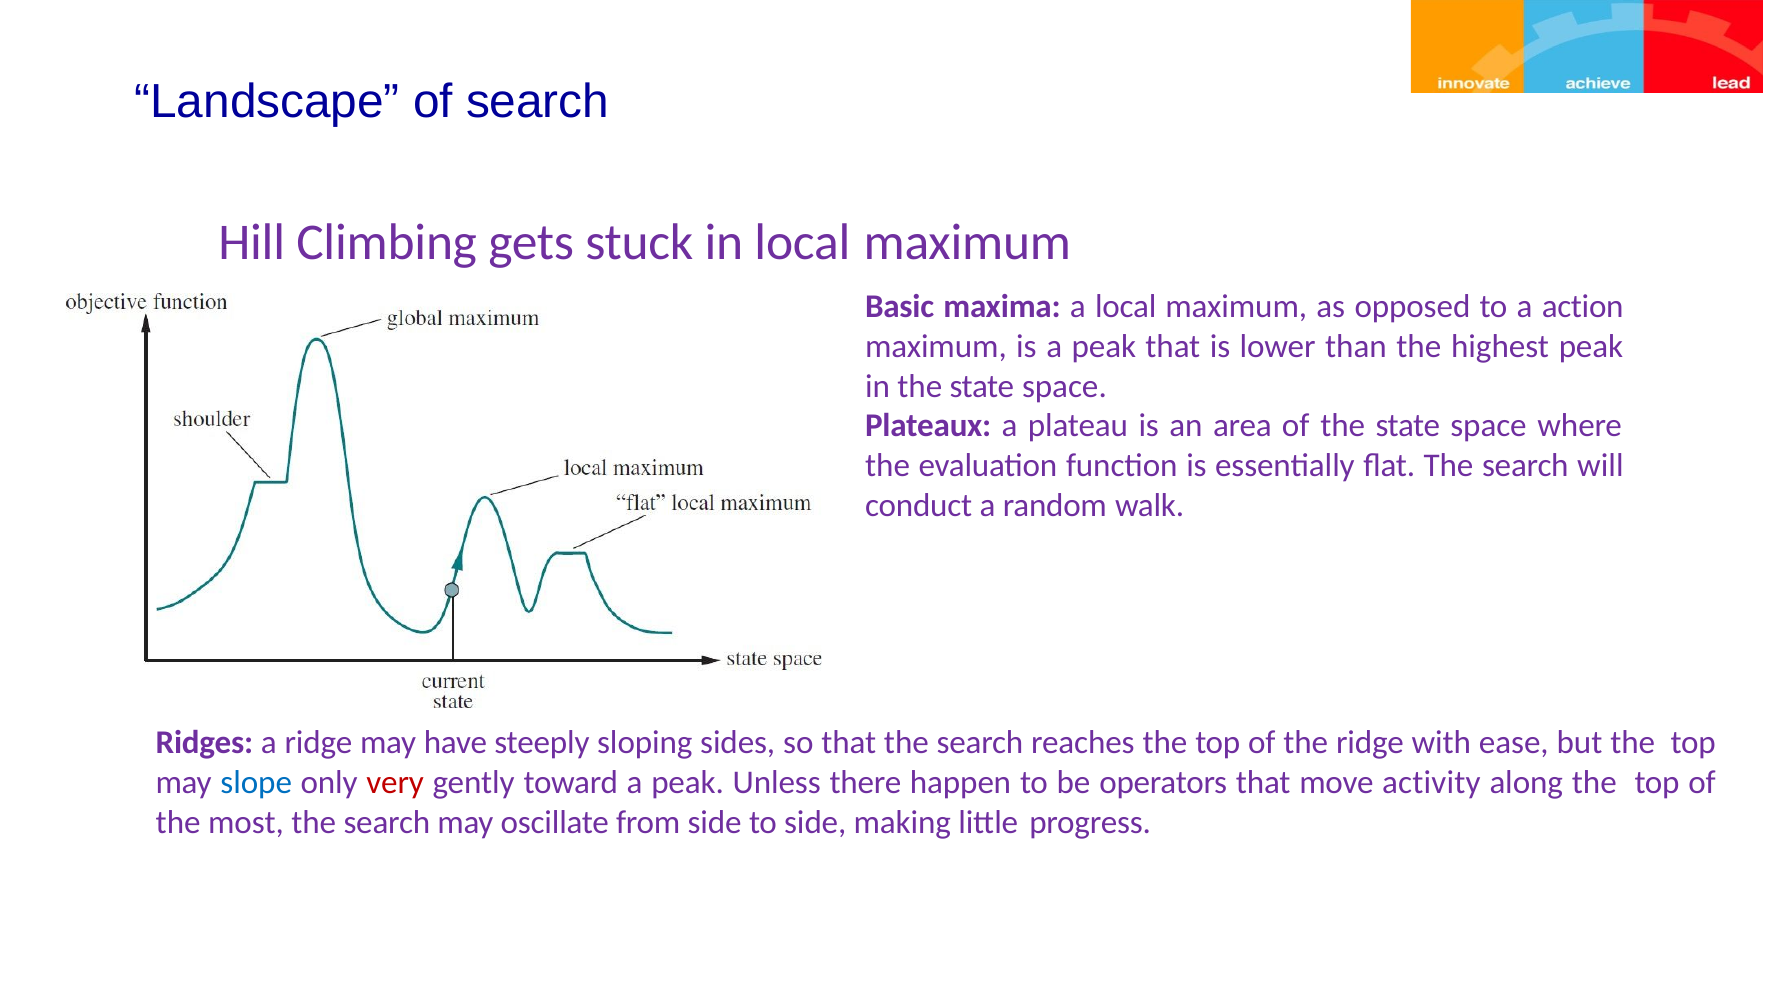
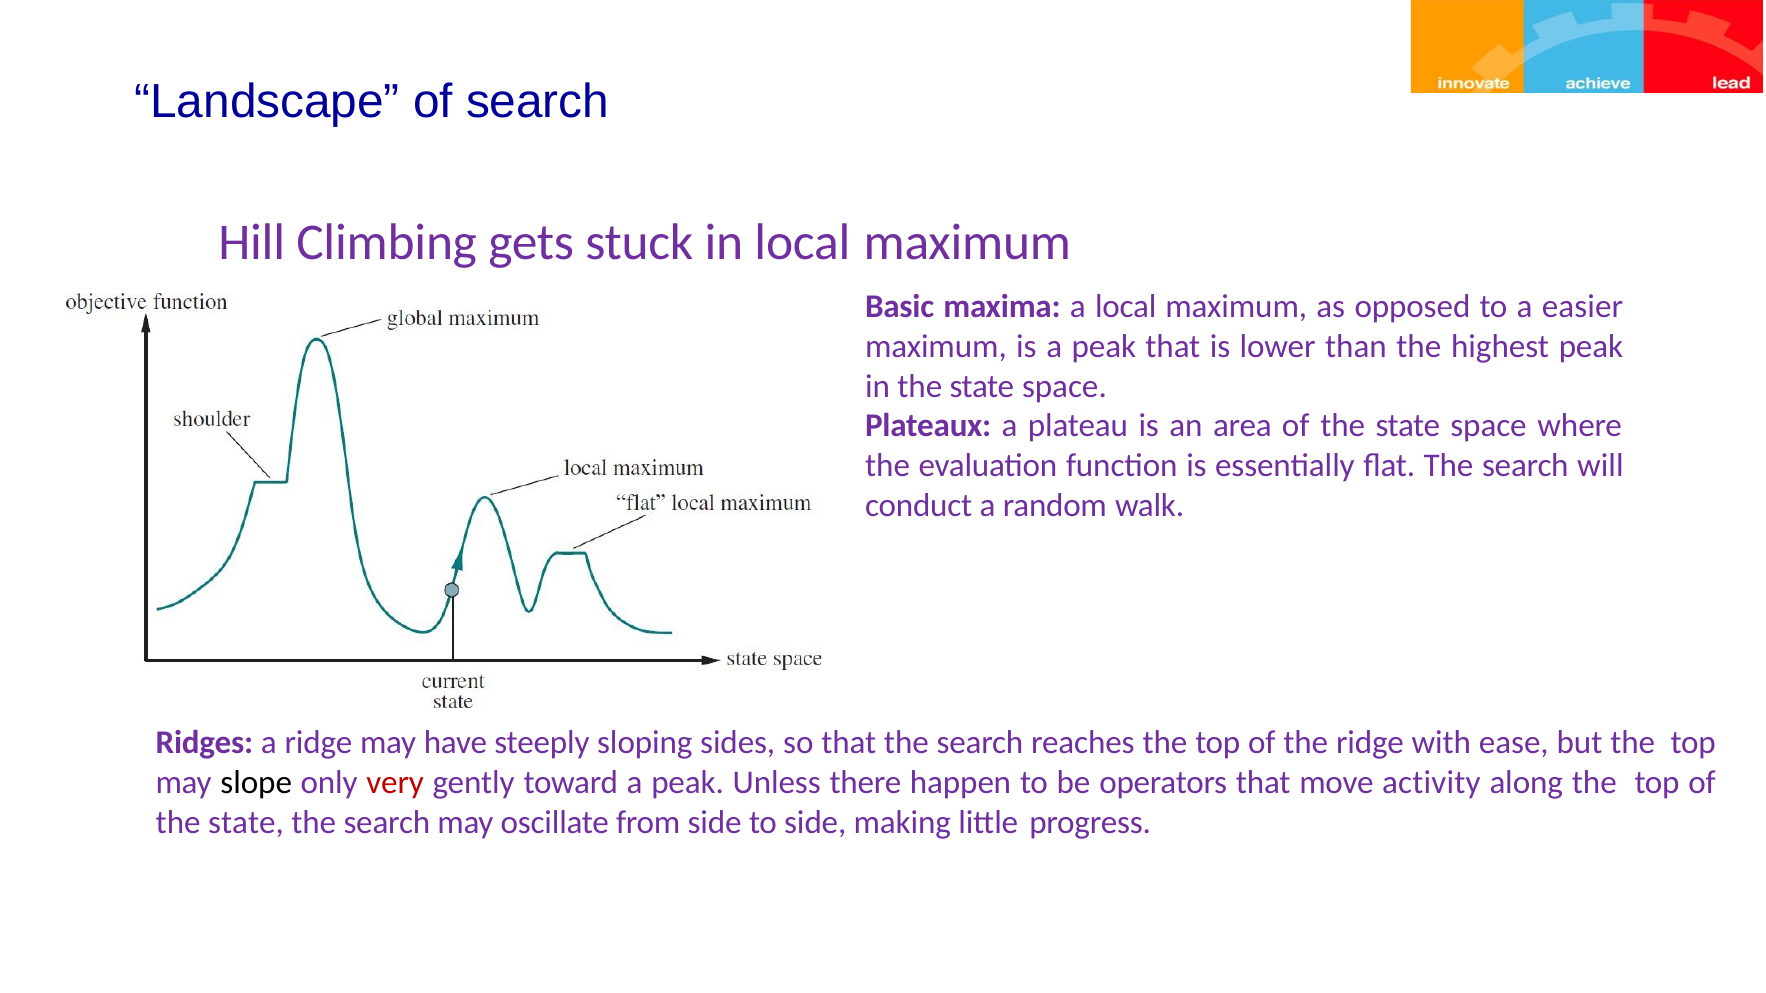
action: action -> easier
slope colour: blue -> black
most at (246, 822): most -> state
